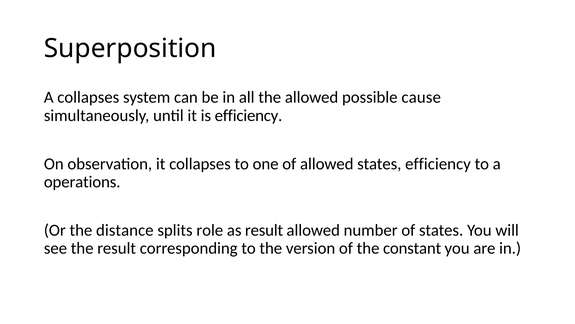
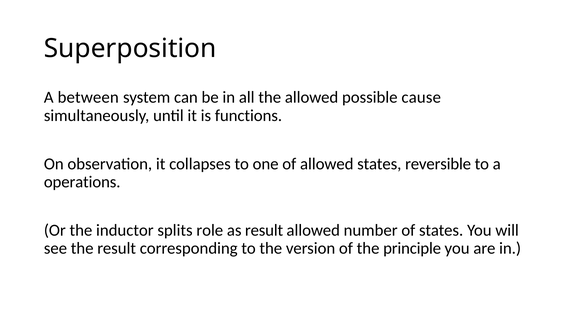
A collapses: collapses -> between
is efficiency: efficiency -> functions
states efficiency: efficiency -> reversible
distance: distance -> inductor
constant: constant -> principle
